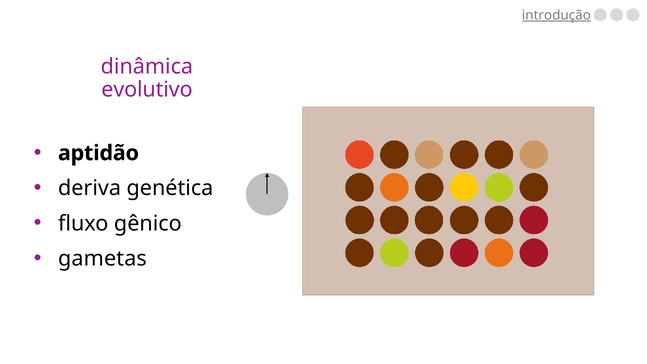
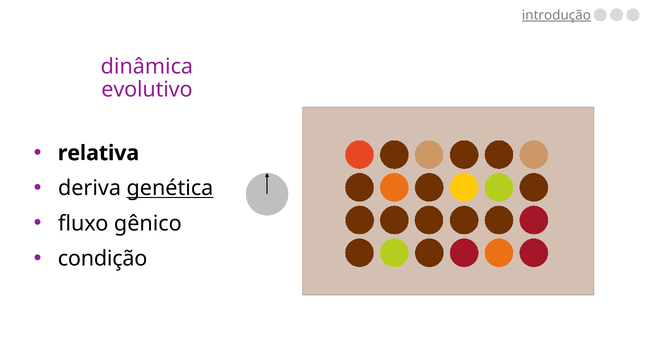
aptidão: aptidão -> relativa
genética underline: none -> present
gametas: gametas -> condição
